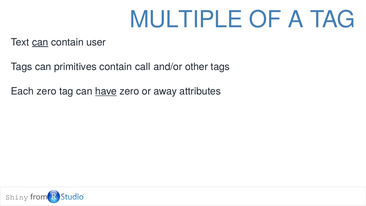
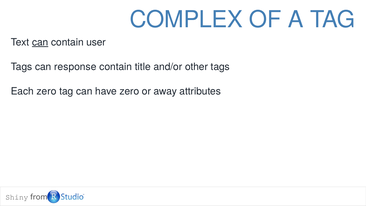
MULTIPLE: MULTIPLE -> COMPLEX
primitives: primitives -> response
call: call -> title
have underline: present -> none
